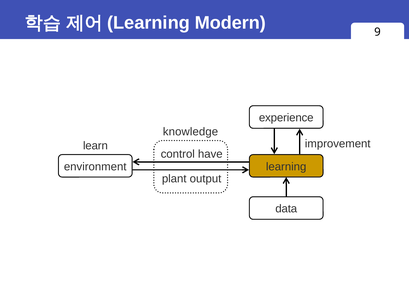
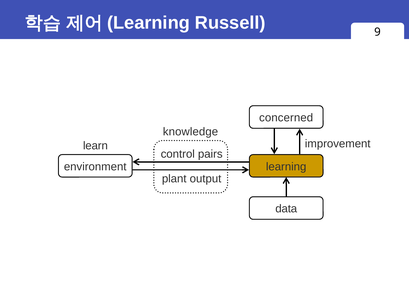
Modern: Modern -> Russell
experience: experience -> concerned
have: have -> pairs
